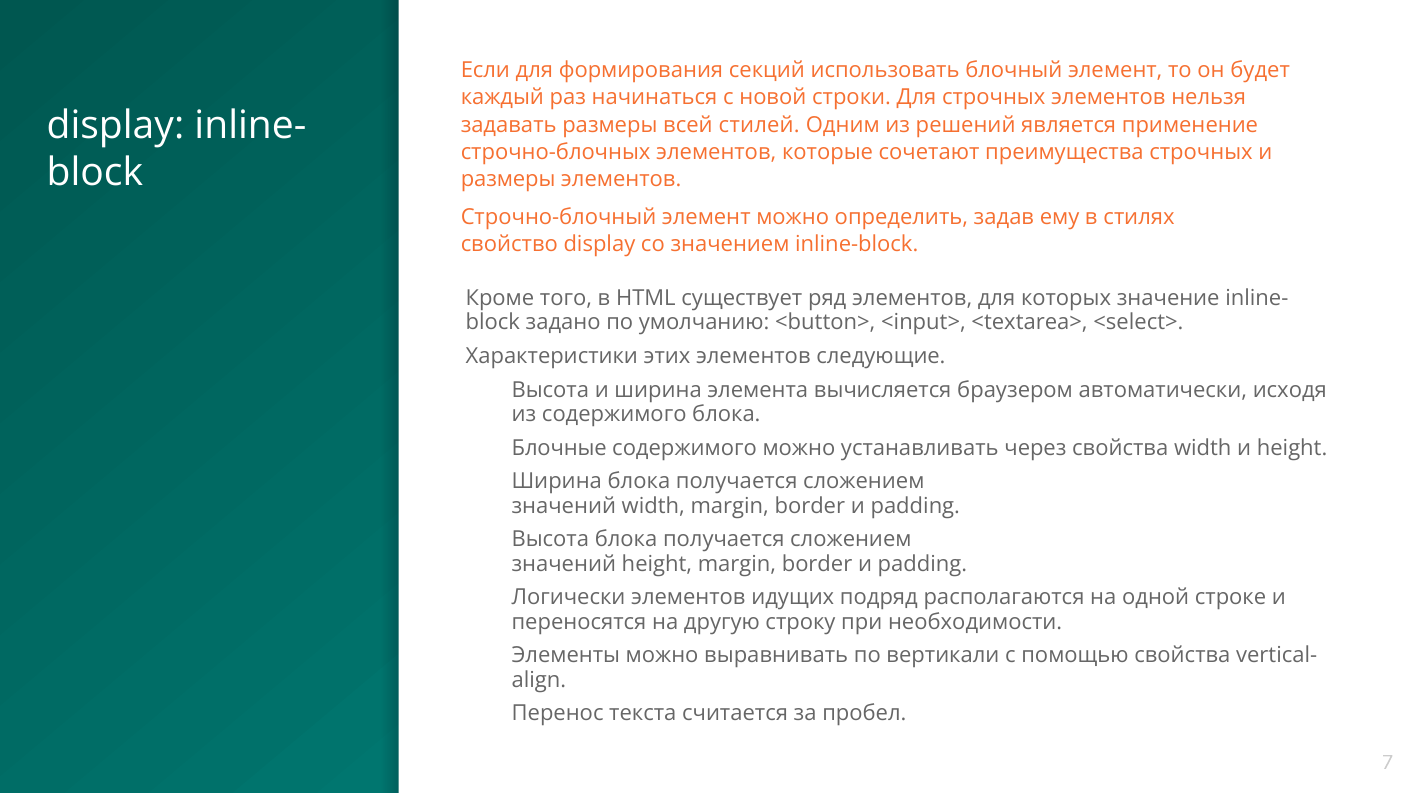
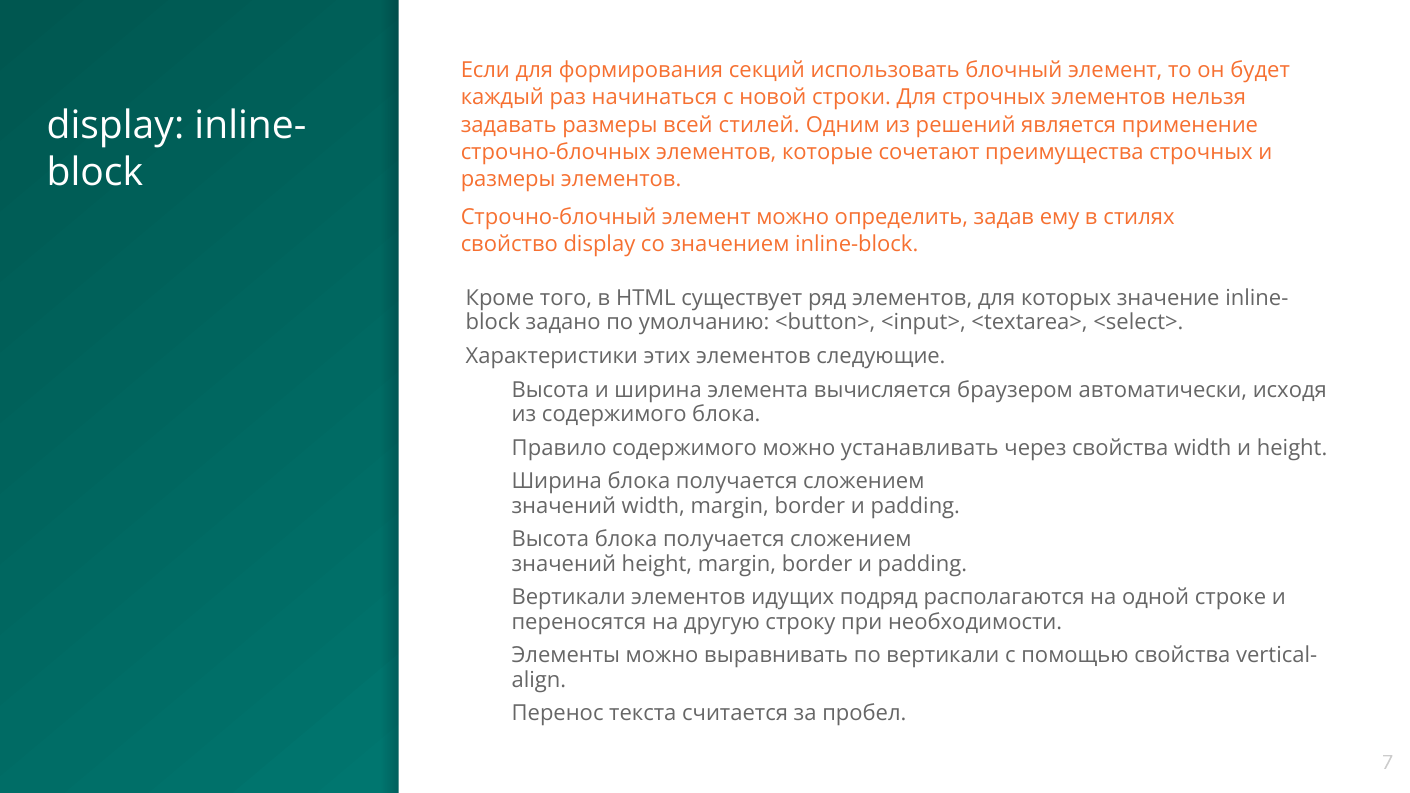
Блочные: Блочные -> Правило
Логически at (569, 598): Логически -> Вертикали
